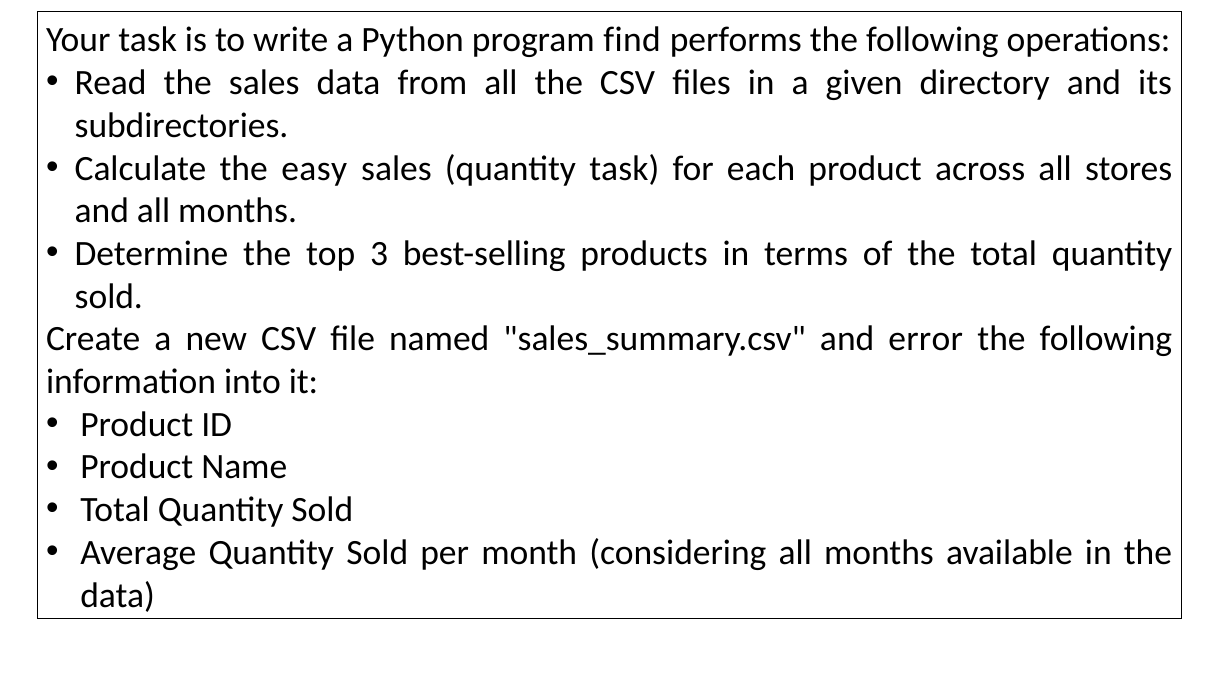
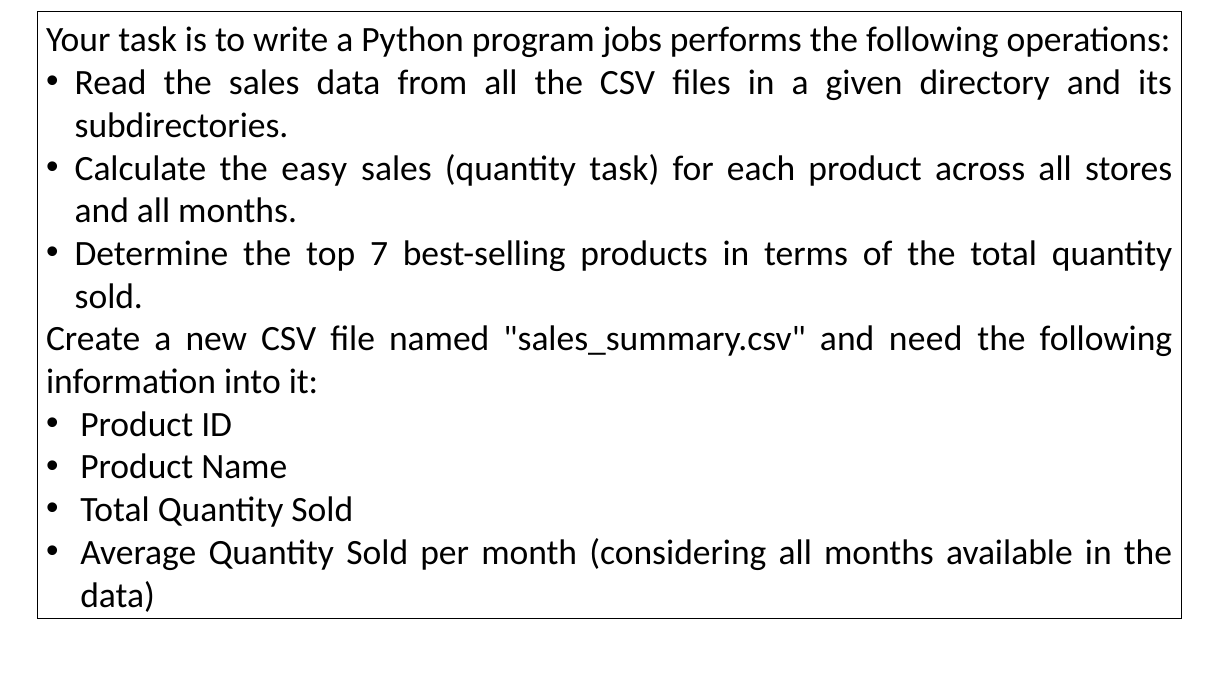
find: find -> jobs
3: 3 -> 7
error: error -> need
